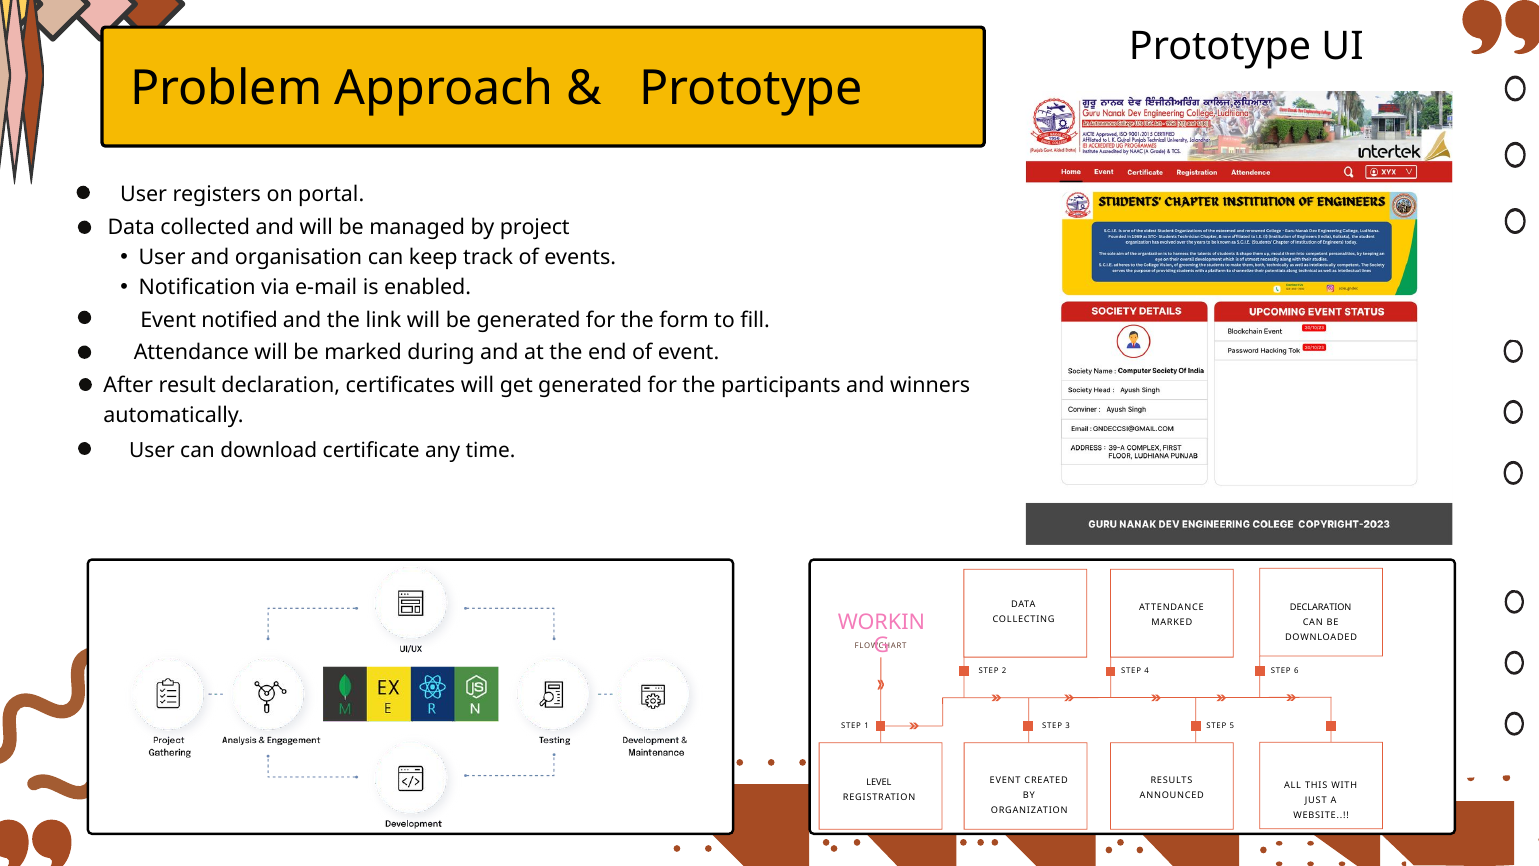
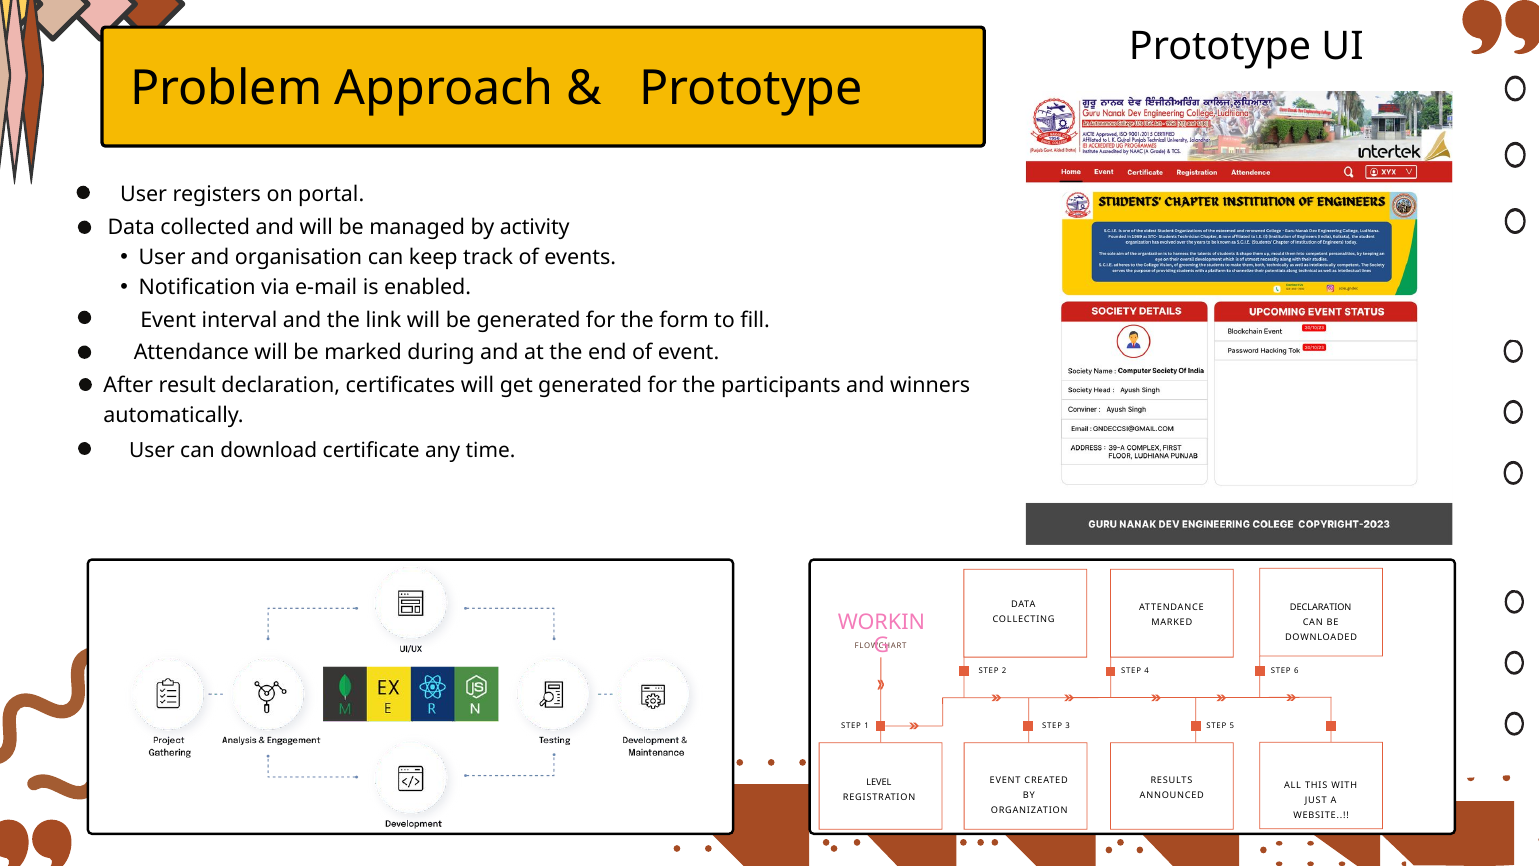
project: project -> activity
notified: notified -> interval
